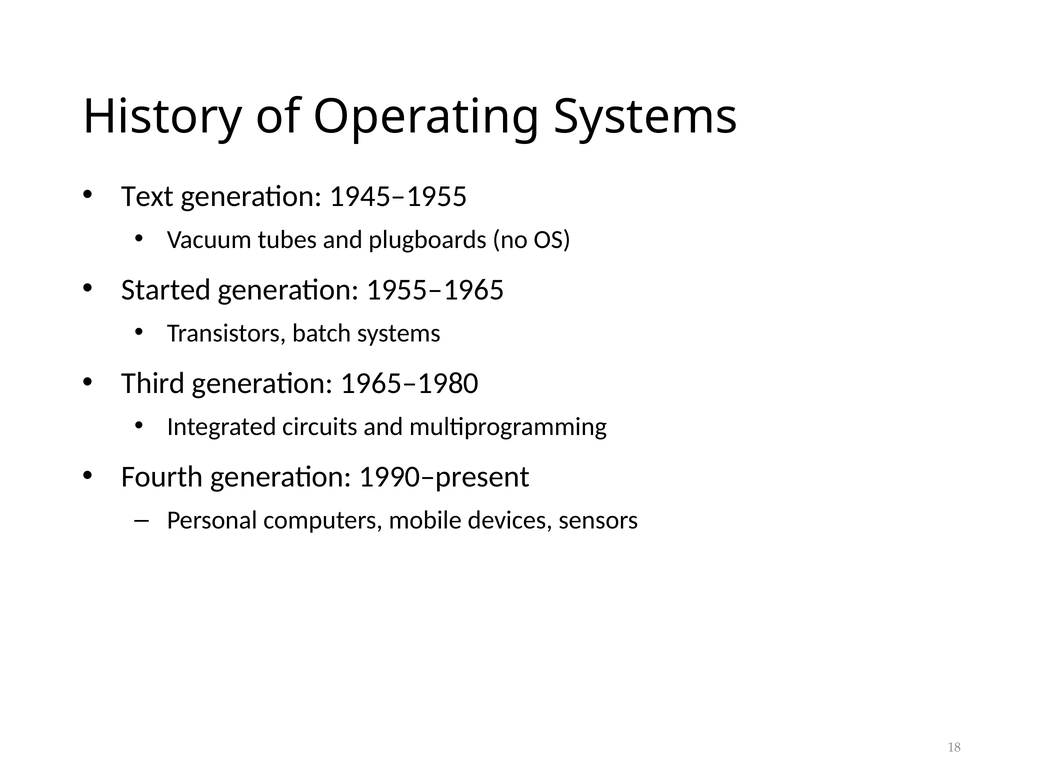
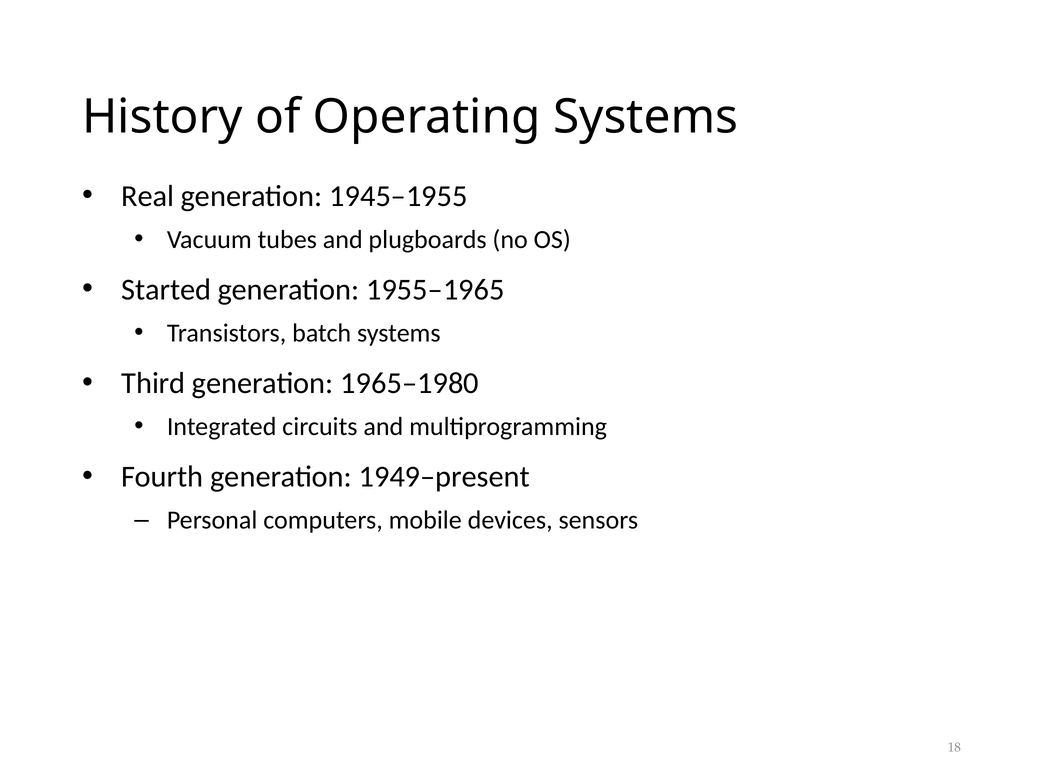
Text: Text -> Real
1990–present: 1990–present -> 1949–present
